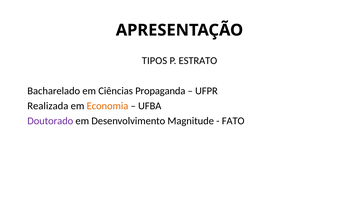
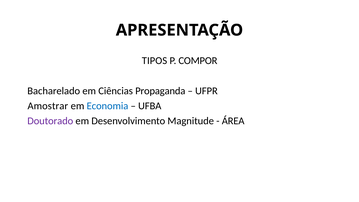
ESTRATO: ESTRATO -> COMPOR
Realizada: Realizada -> Amostrar
Economia colour: orange -> blue
FATO: FATO -> ÁREA
